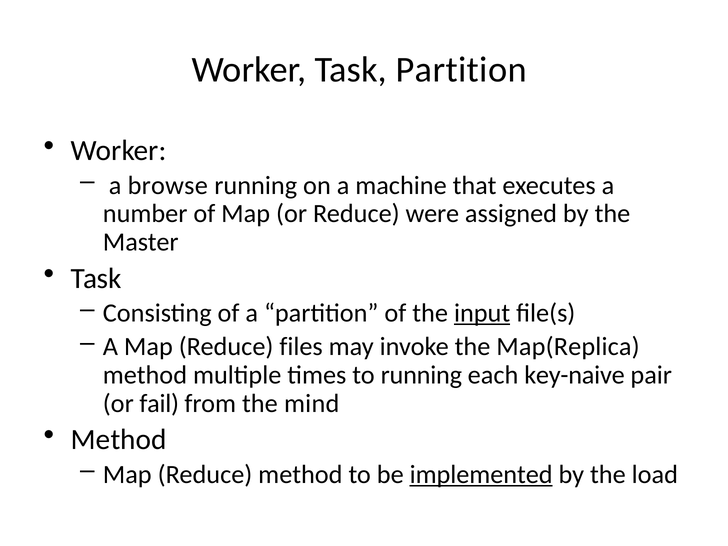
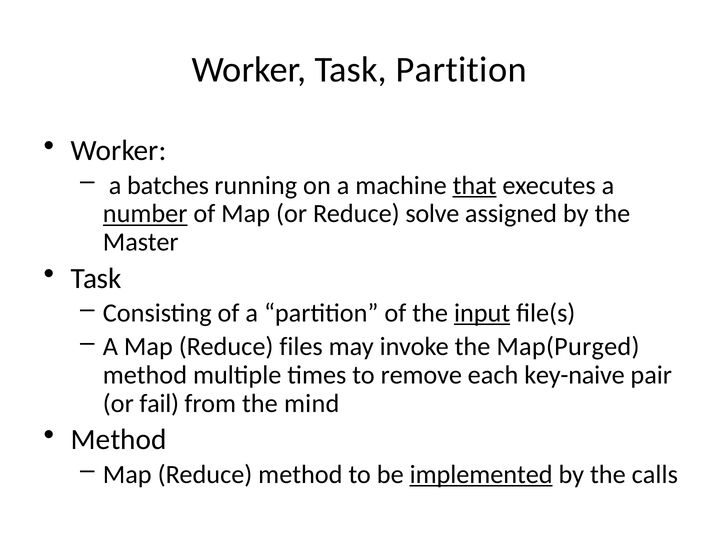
browse: browse -> batches
that underline: none -> present
number underline: none -> present
were: were -> solve
Map(Replica: Map(Replica -> Map(Purged
to running: running -> remove
load: load -> calls
